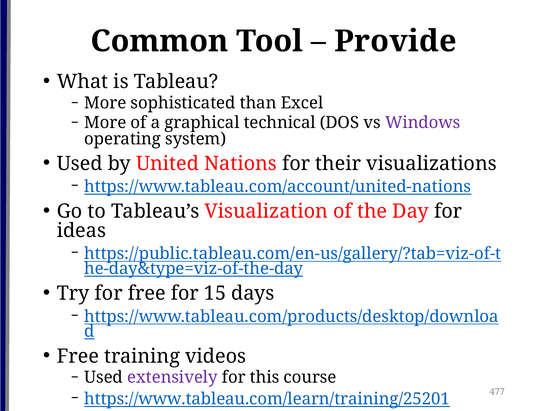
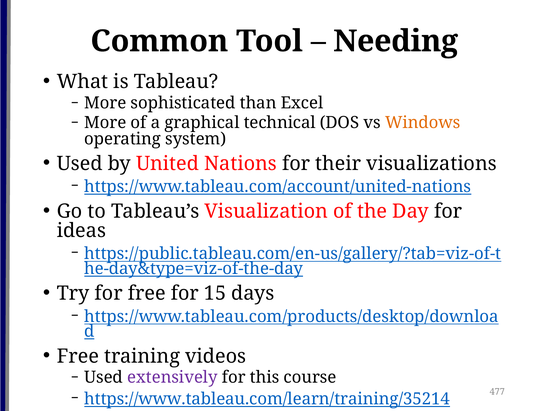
Provide: Provide -> Needing
Windows colour: purple -> orange
https://www.tableau.com/learn/training/25201: https://www.tableau.com/learn/training/25201 -> https://www.tableau.com/learn/training/35214
